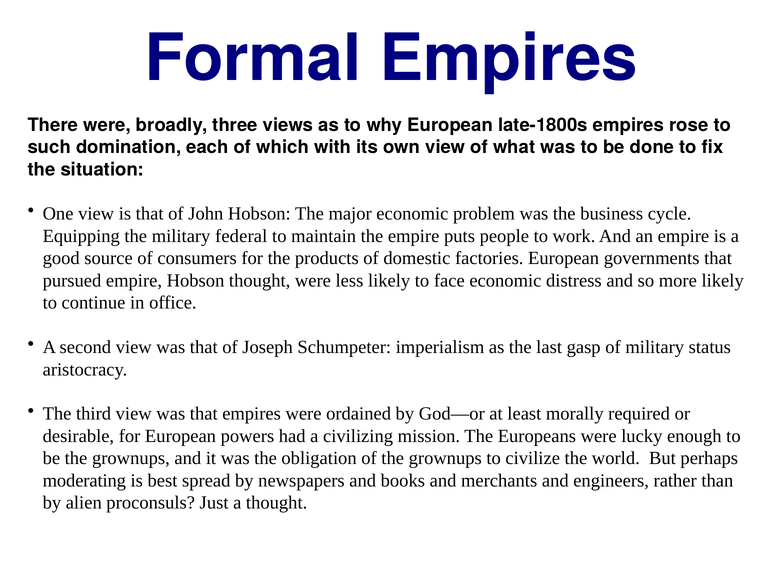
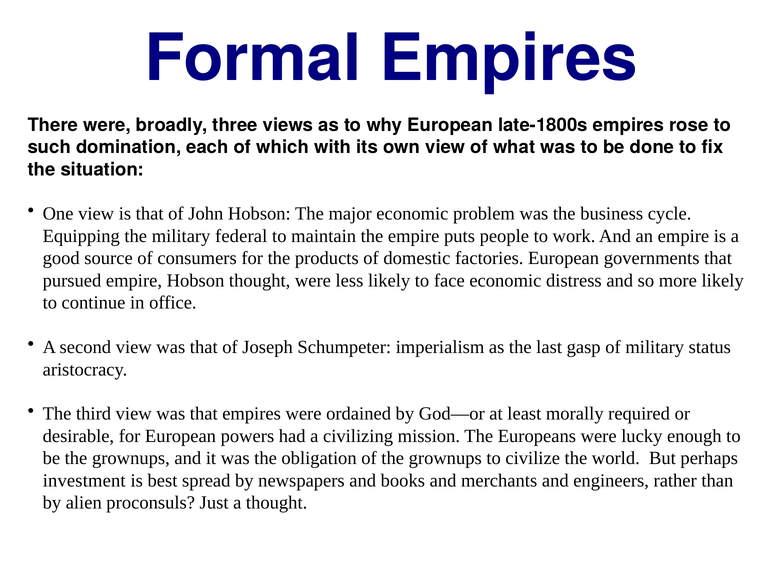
moderating: moderating -> investment
